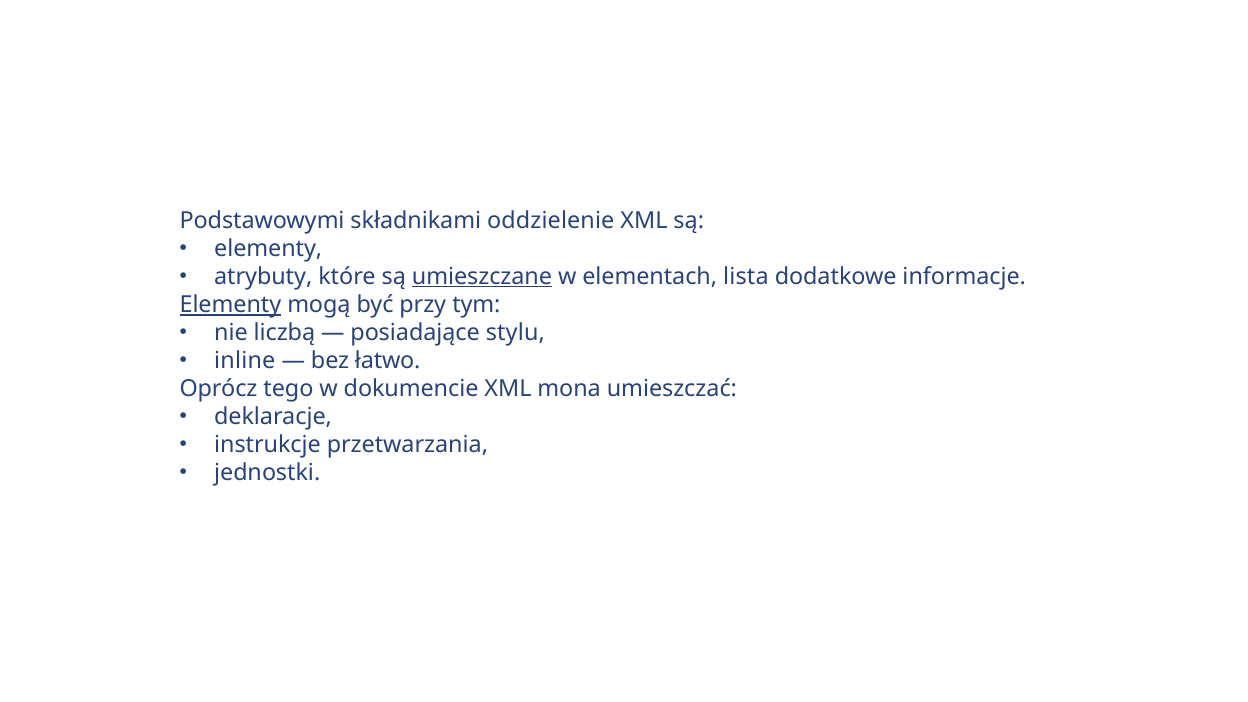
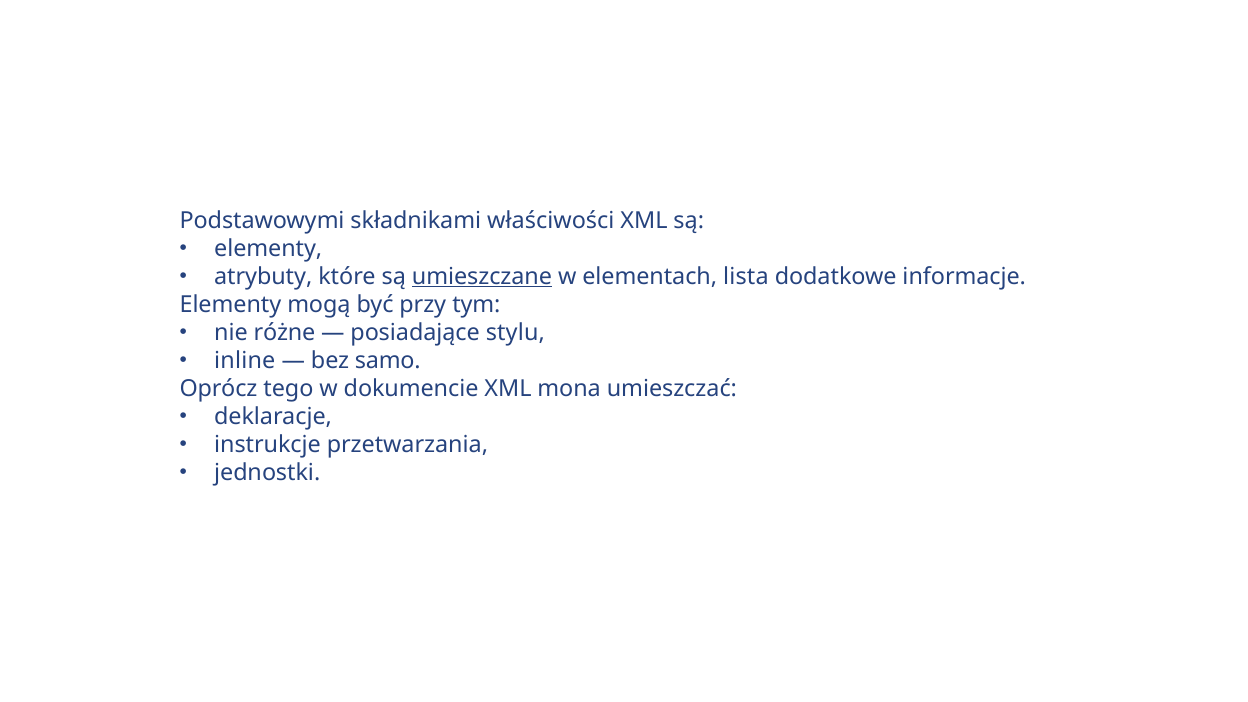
oddzielenie: oddzielenie -> właściwości
Elementy at (230, 305) underline: present -> none
liczbą: liczbą -> różne
łatwo: łatwo -> samo
